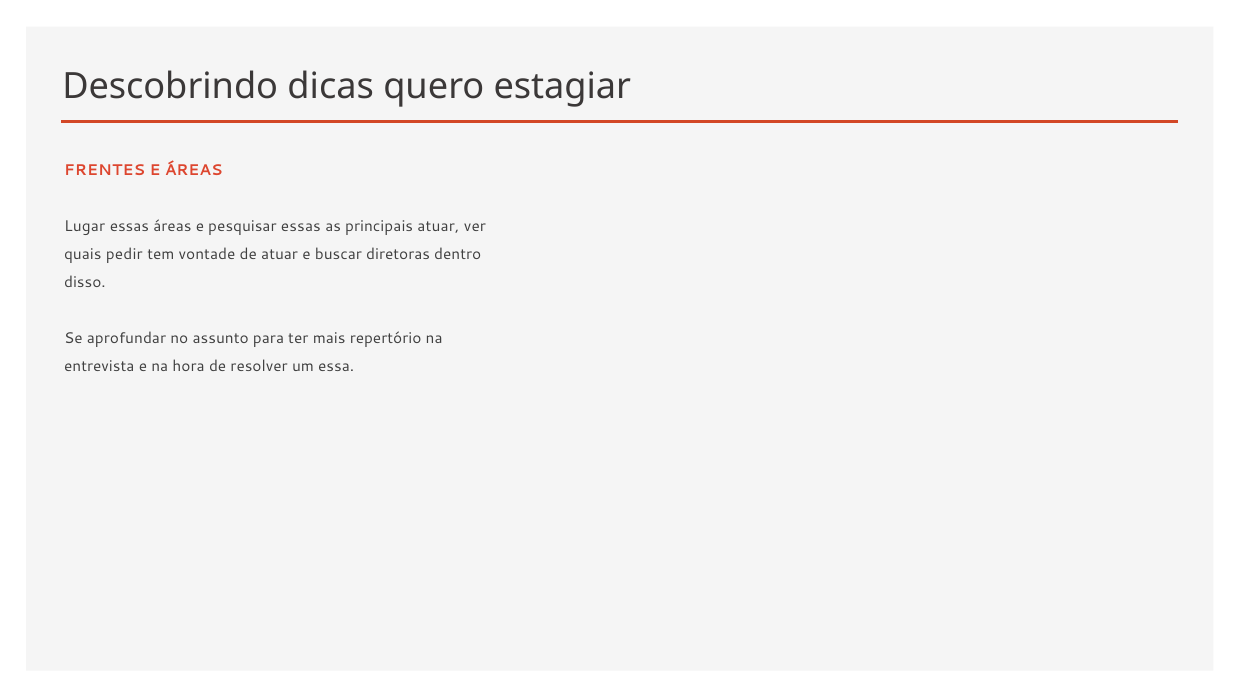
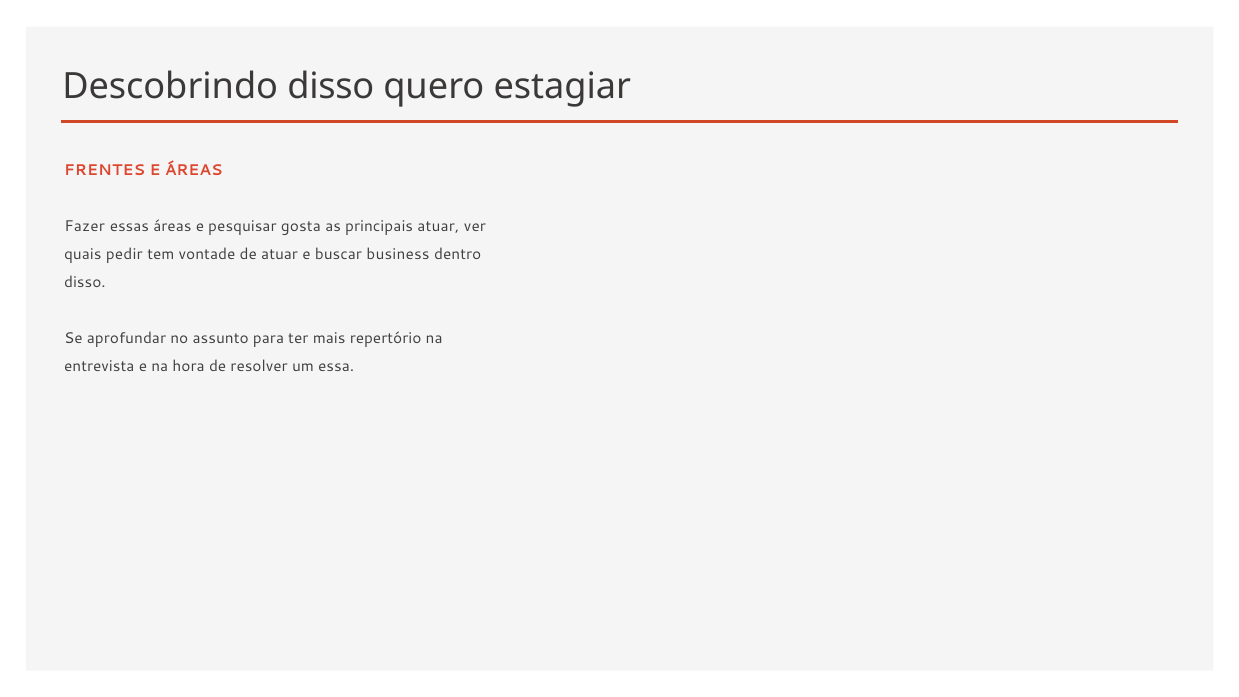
Descobrindo dicas: dicas -> disso
Lugar: Lugar -> Fazer
pesquisar essas: essas -> gosta
diretoras: diretoras -> business
